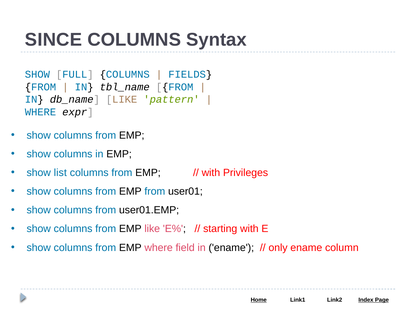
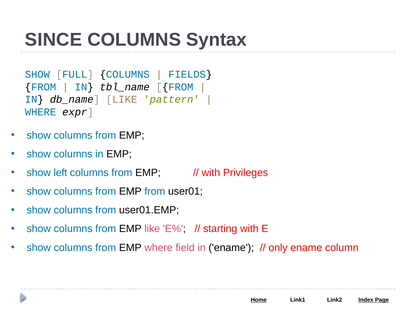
list: list -> left
